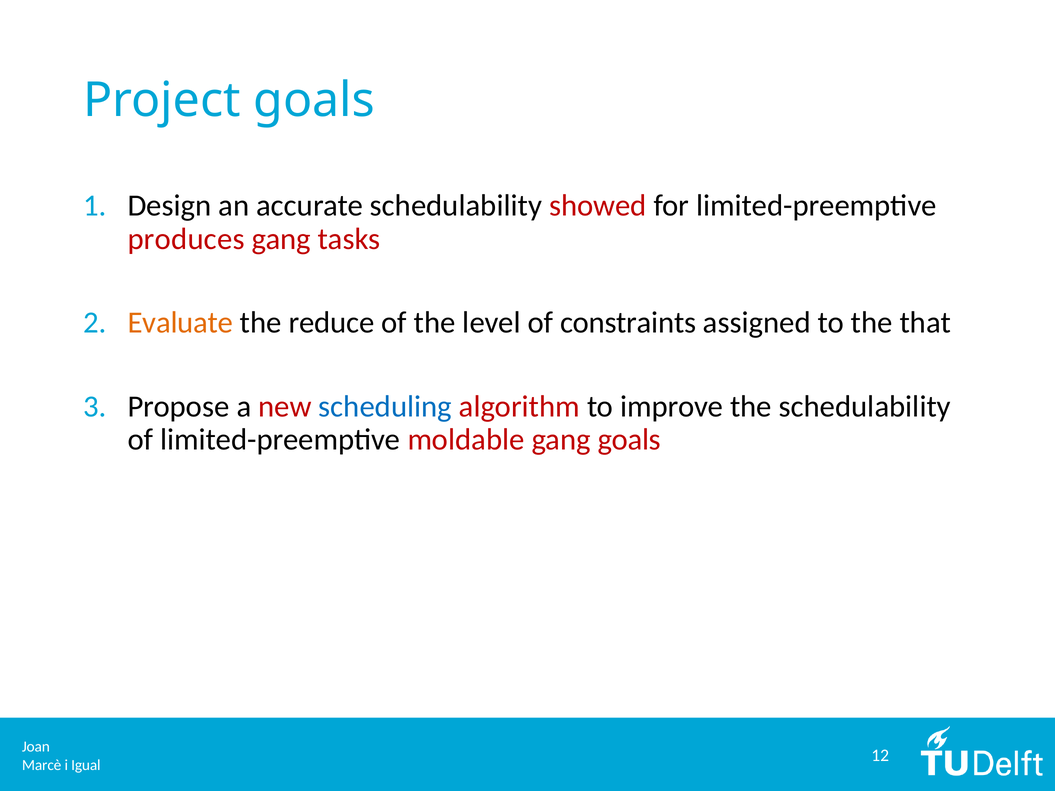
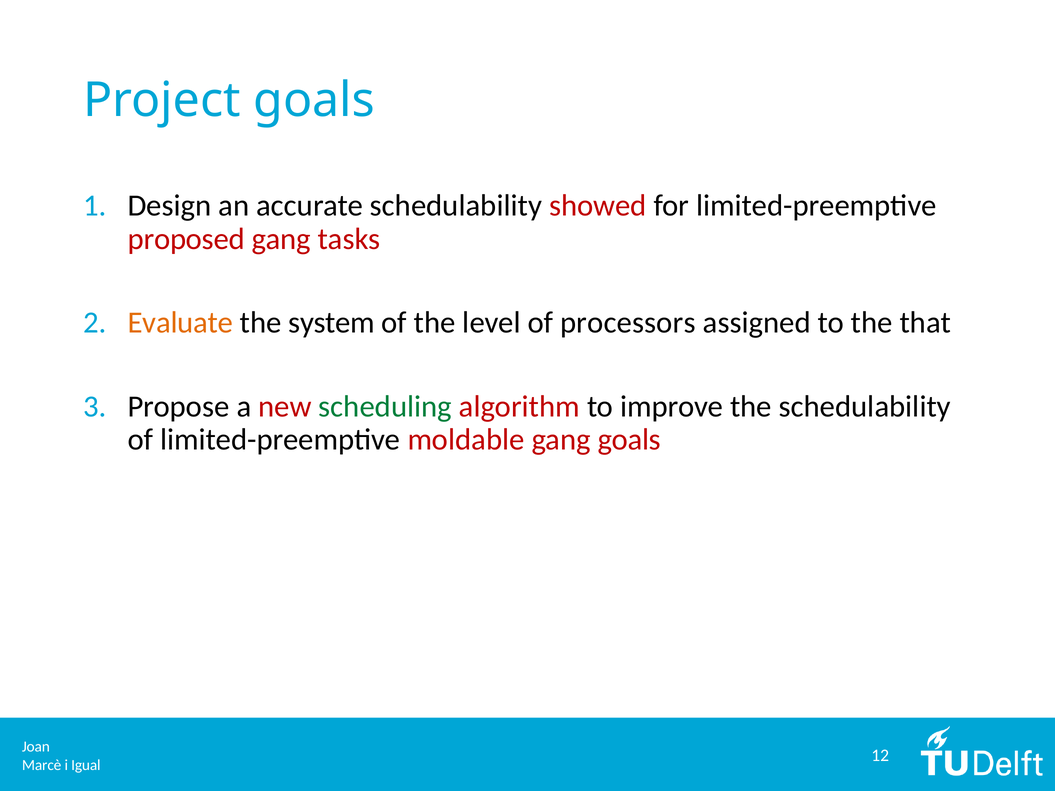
produces: produces -> proposed
reduce: reduce -> system
constraints: constraints -> processors
scheduling colour: blue -> green
